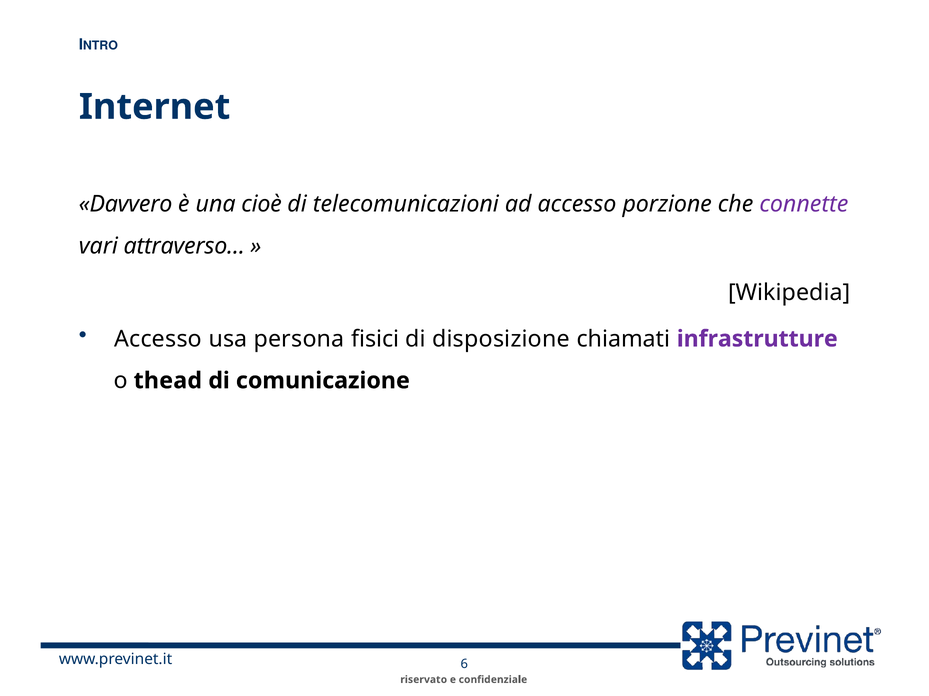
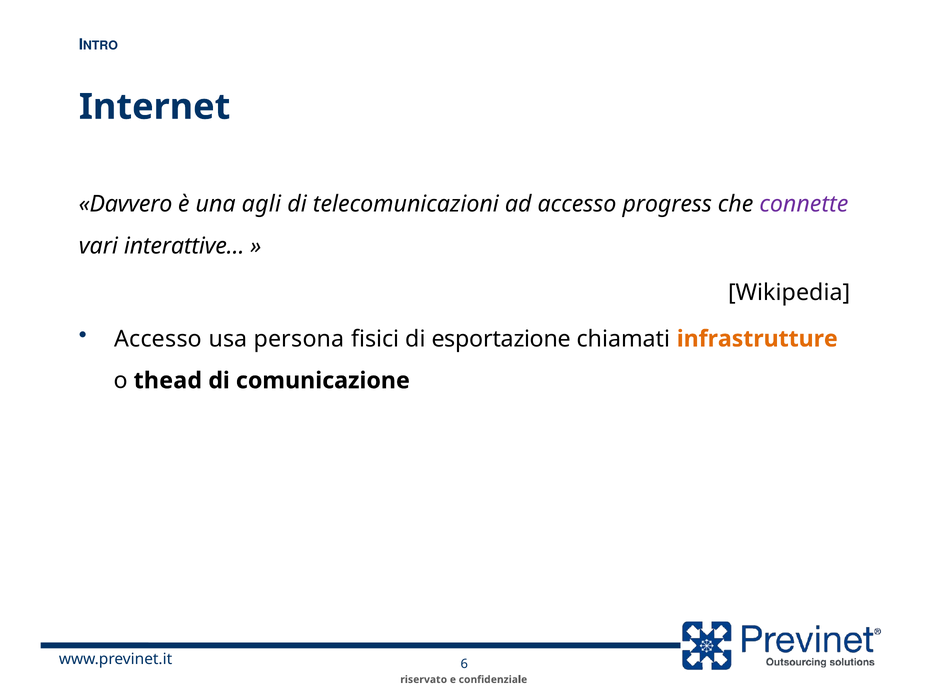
cioè: cioè -> agli
porzione: porzione -> progress
attraverso…: attraverso… -> interattive…
disposizione: disposizione -> esportazione
infrastrutture colour: purple -> orange
